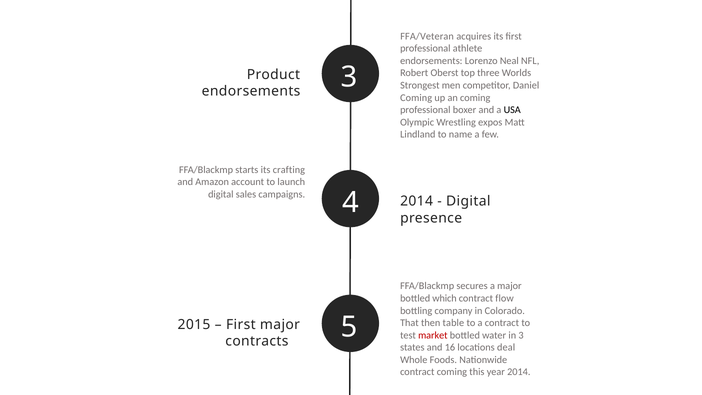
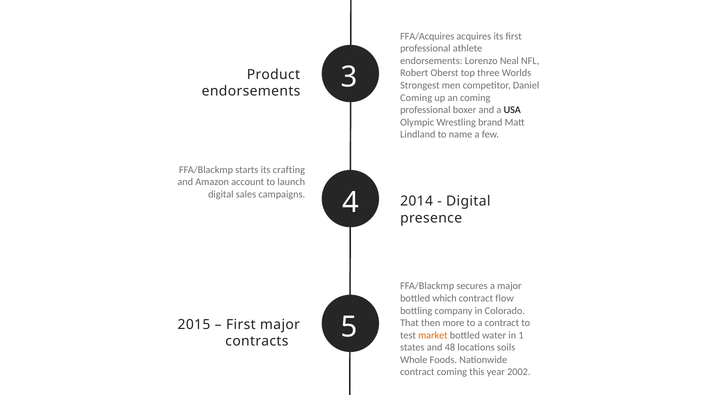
FFA/Veteran: FFA/Veteran -> FFA/Acquires
expos: expos -> brand
table: table -> more
market colour: red -> orange
in 3: 3 -> 1
16: 16 -> 48
deal: deal -> soils
year 2014: 2014 -> 2002
